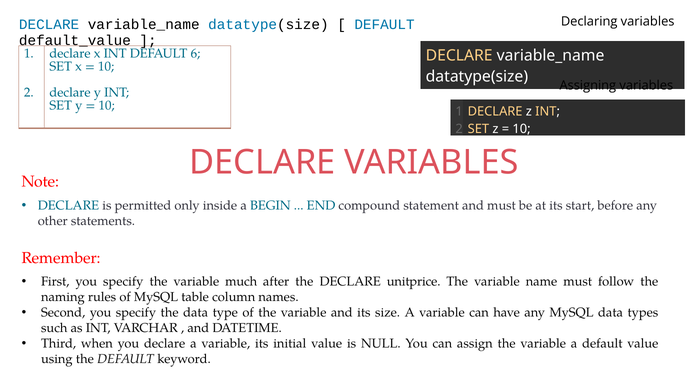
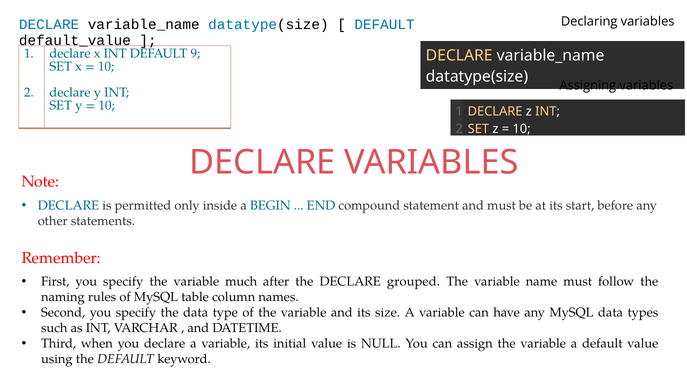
6: 6 -> 9
unitprice: unitprice -> grouped
